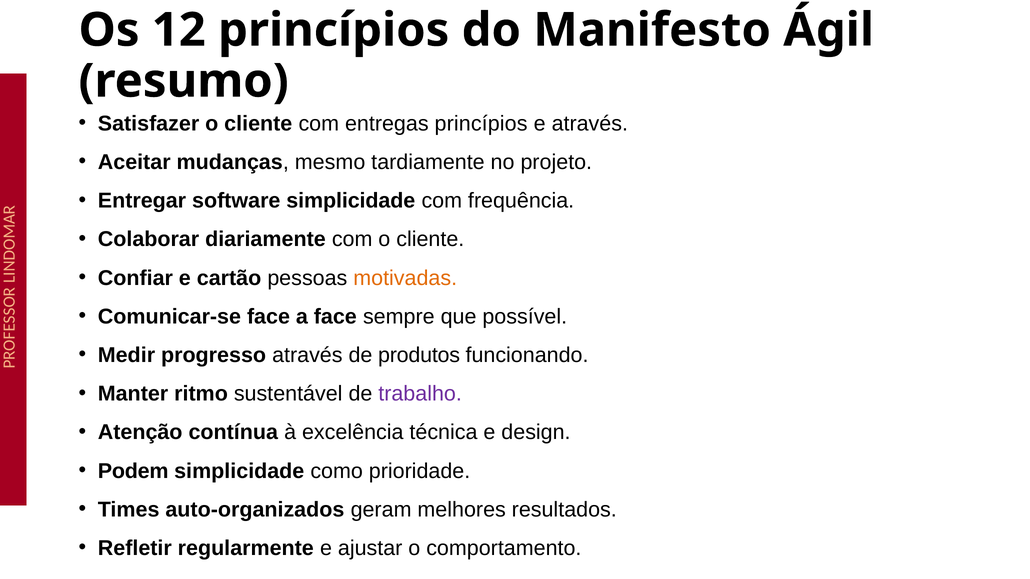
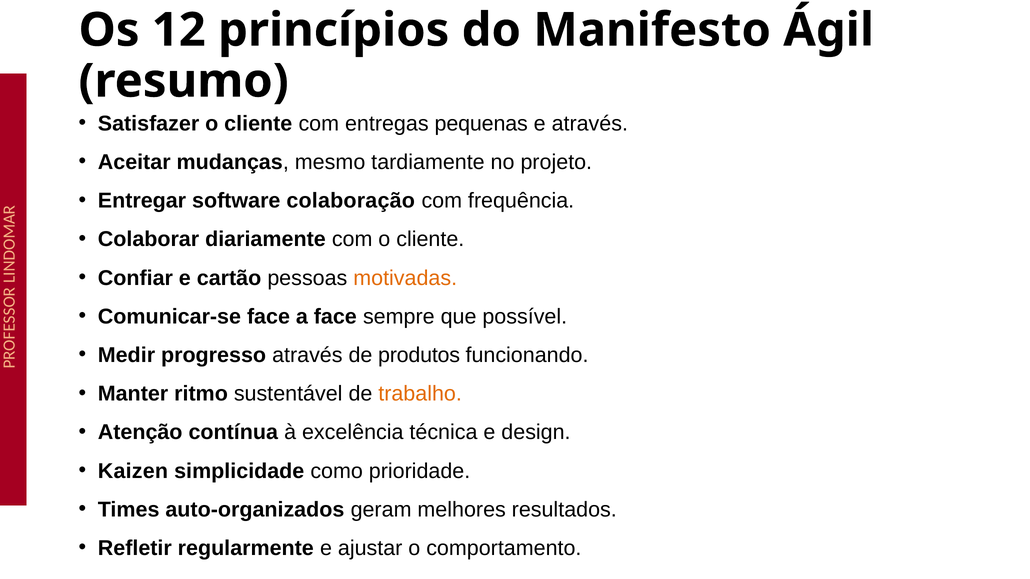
entregas princípios: princípios -> pequenas
software simplicidade: simplicidade -> colaboração
trabalho colour: purple -> orange
Podem: Podem -> Kaizen
